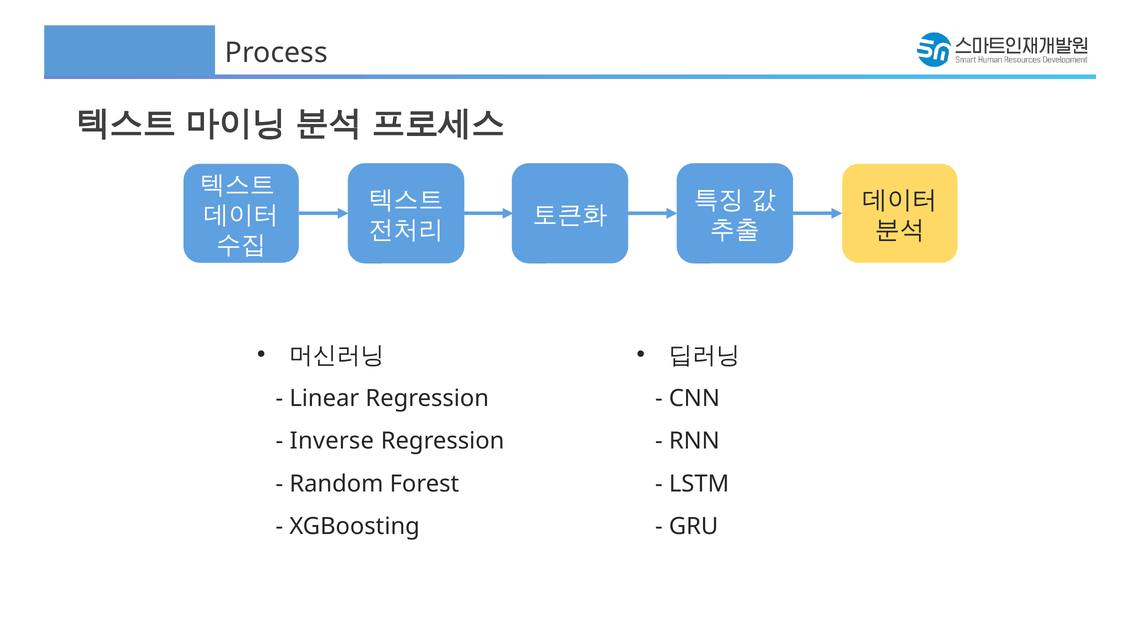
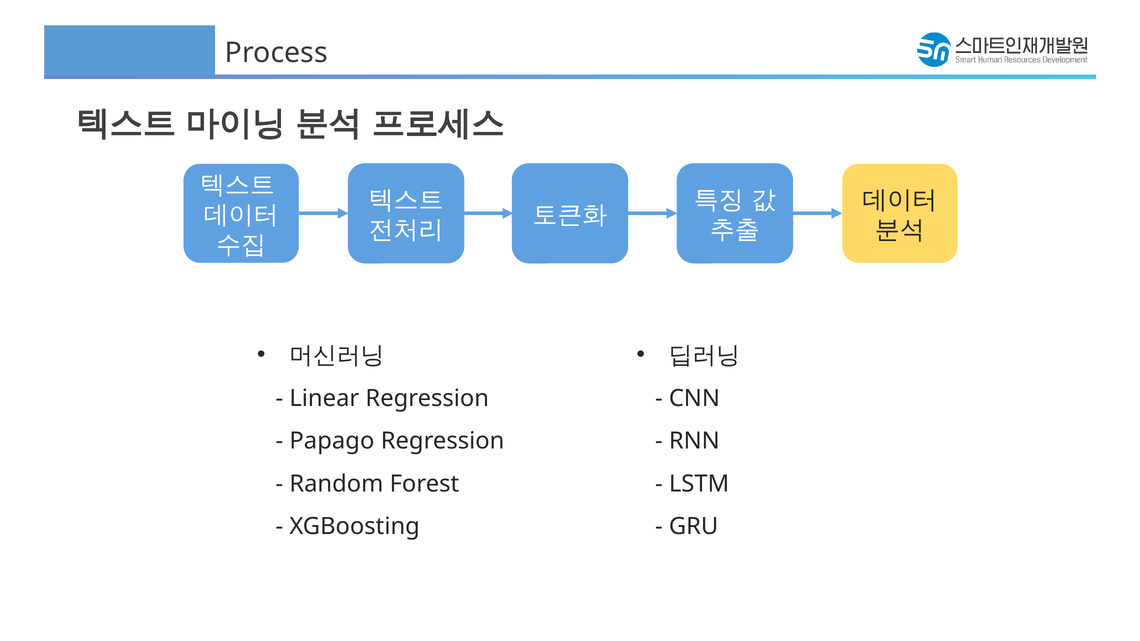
Inverse: Inverse -> Papago
